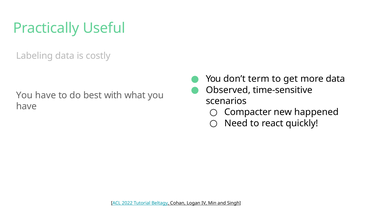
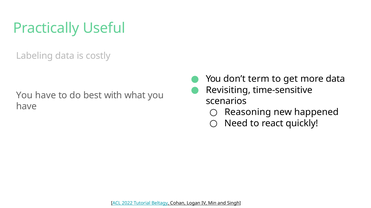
Observed: Observed -> Revisiting
Compacter: Compacter -> Reasoning
